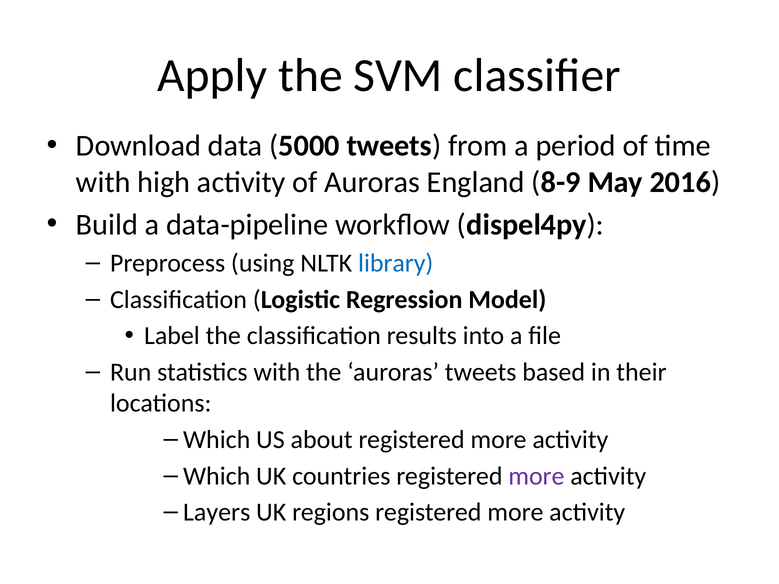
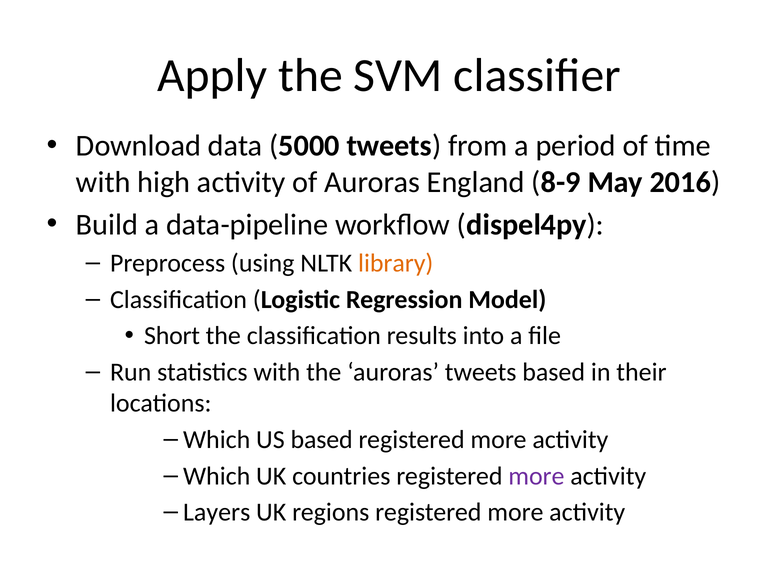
library colour: blue -> orange
Label: Label -> Short
US about: about -> based
